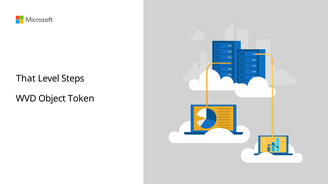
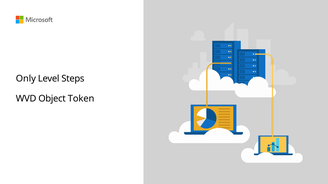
That: That -> Only
